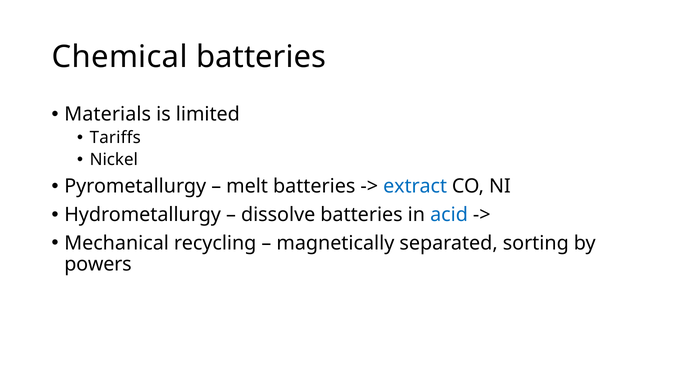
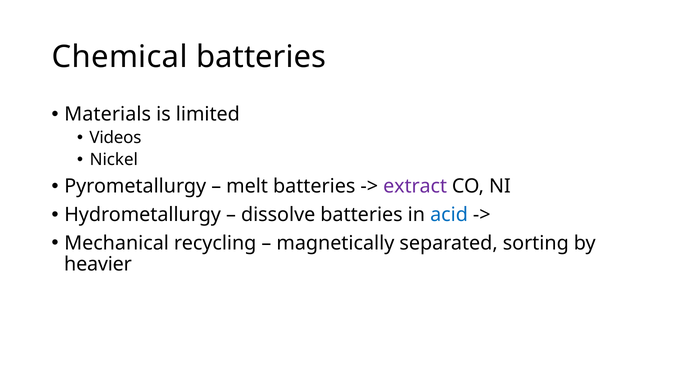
Tariffs: Tariffs -> Videos
extract colour: blue -> purple
powers: powers -> heavier
